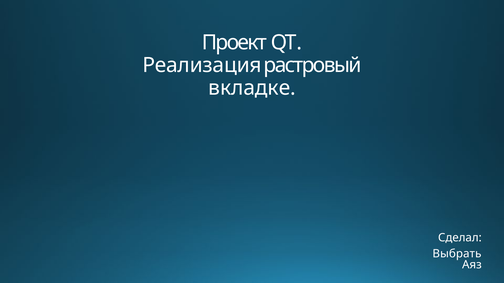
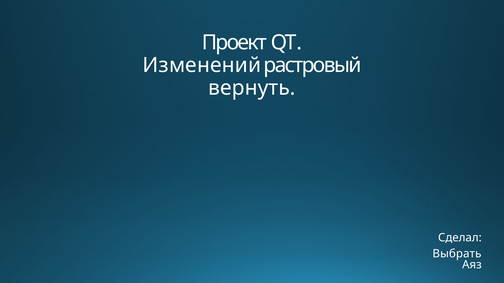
Реализация: Реализация -> Изменений
вкладке: вкладке -> вернуть
